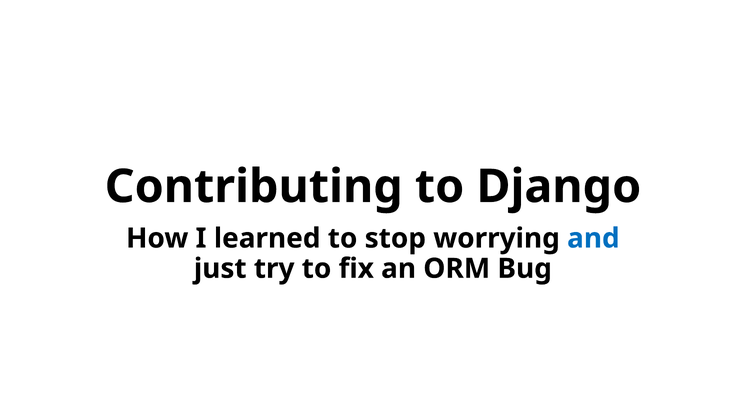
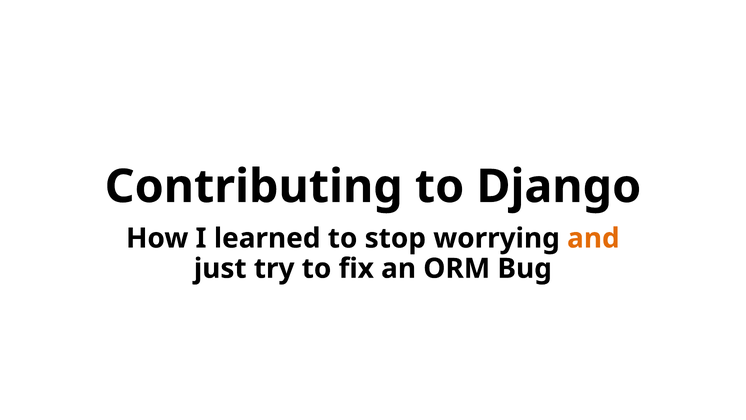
and colour: blue -> orange
